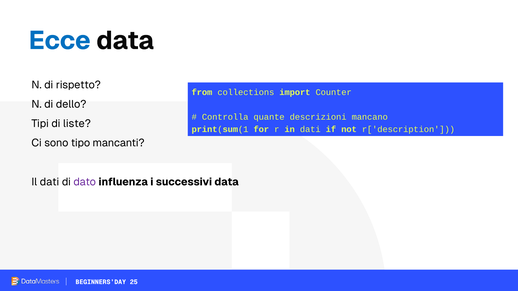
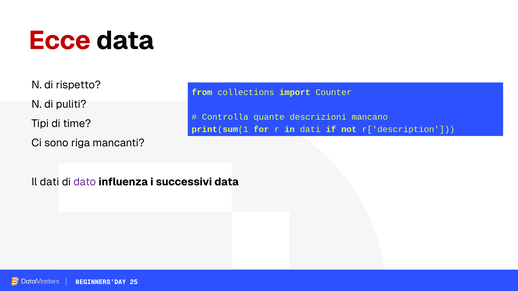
Ecce colour: blue -> red
dello: dello -> puliti
liste: liste -> time
tipo: tipo -> riga
